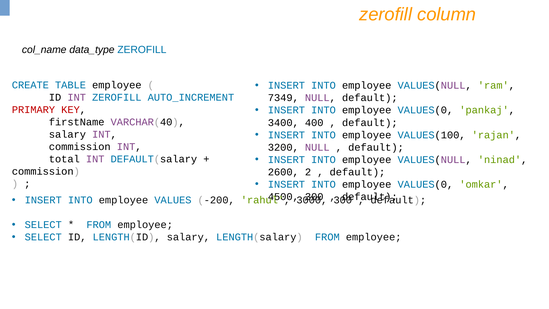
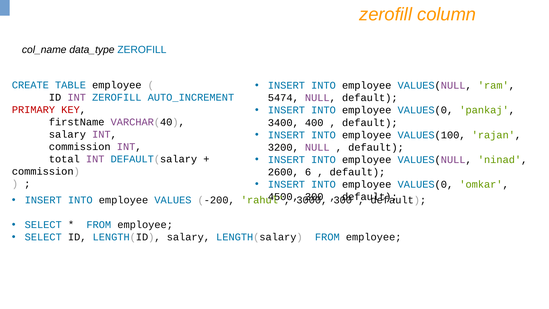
7349: 7349 -> 5474
2: 2 -> 6
